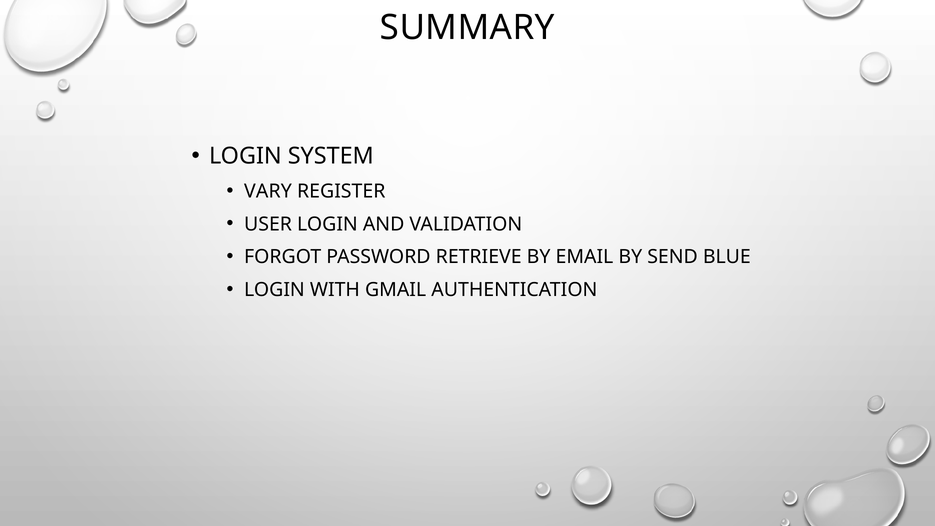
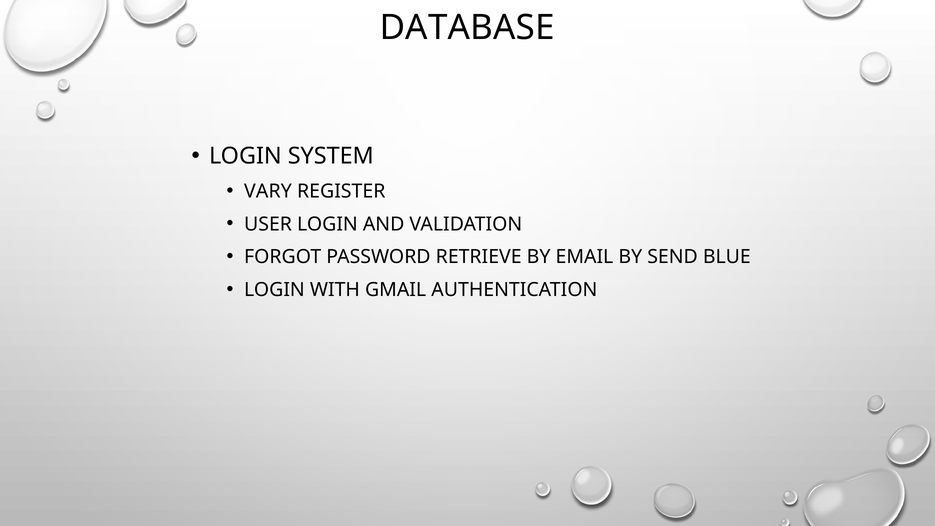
SUMMARY: SUMMARY -> DATABASE
